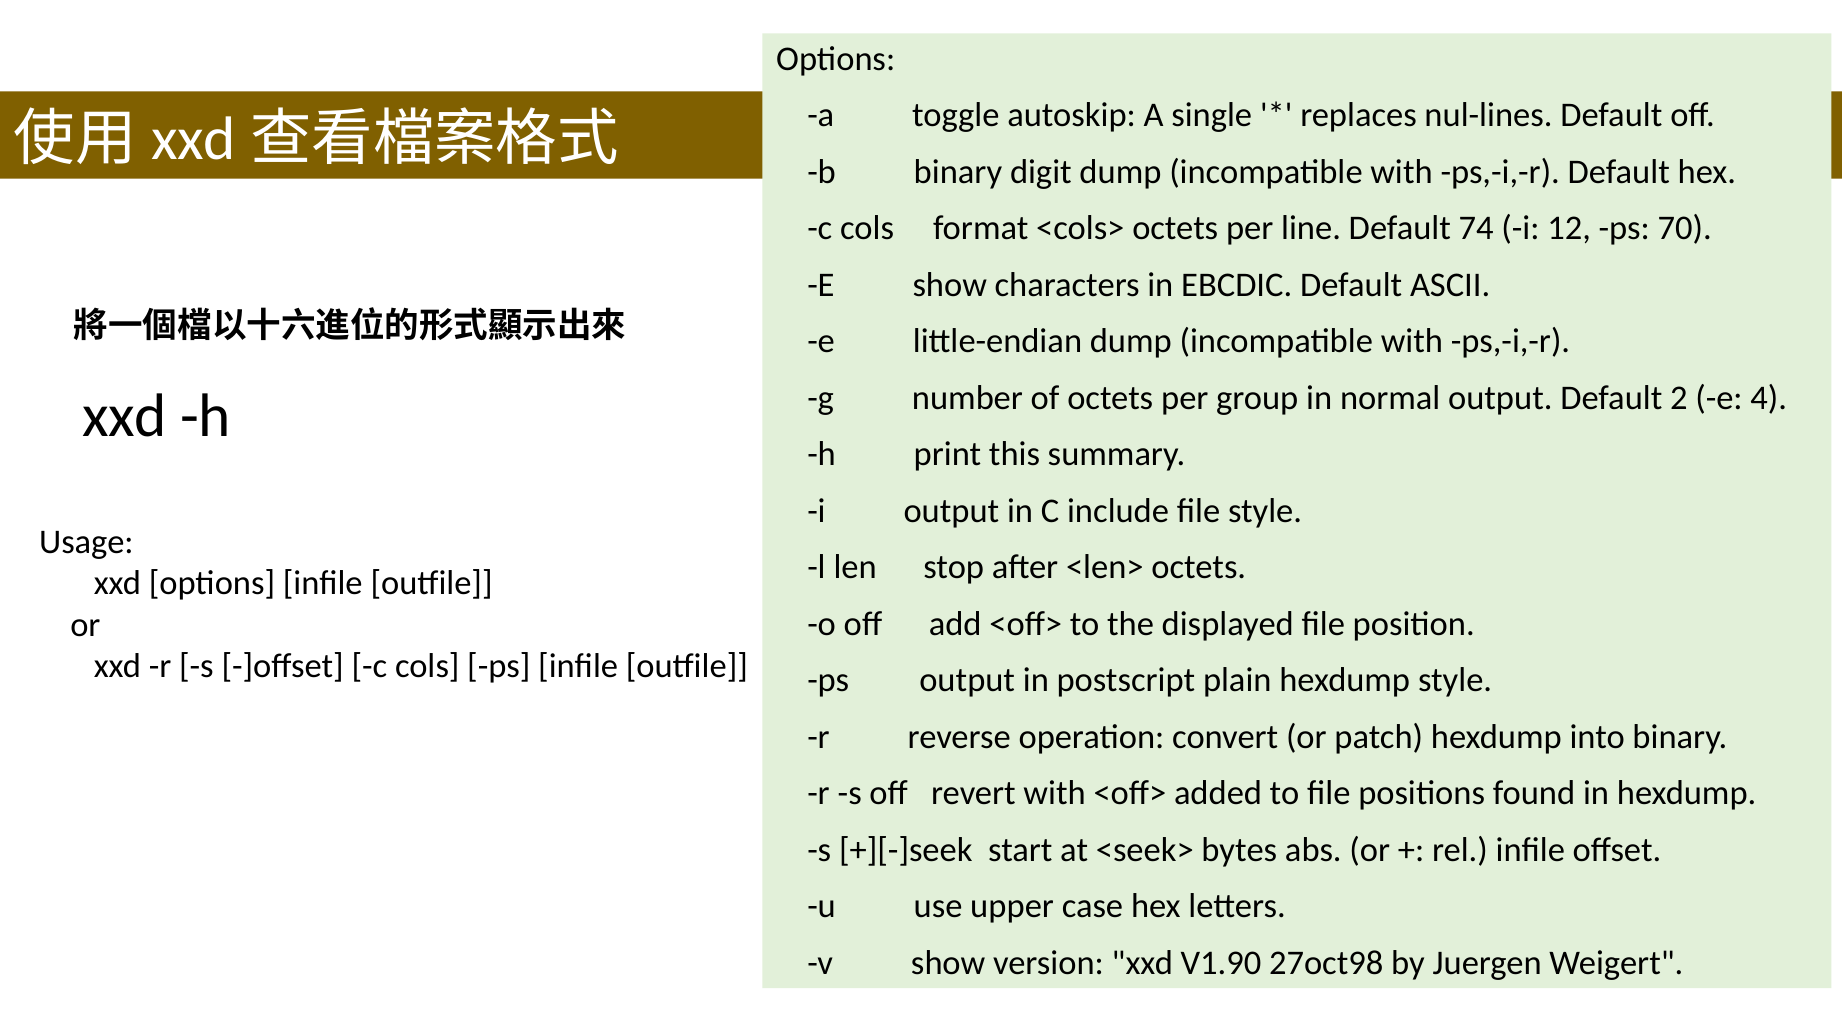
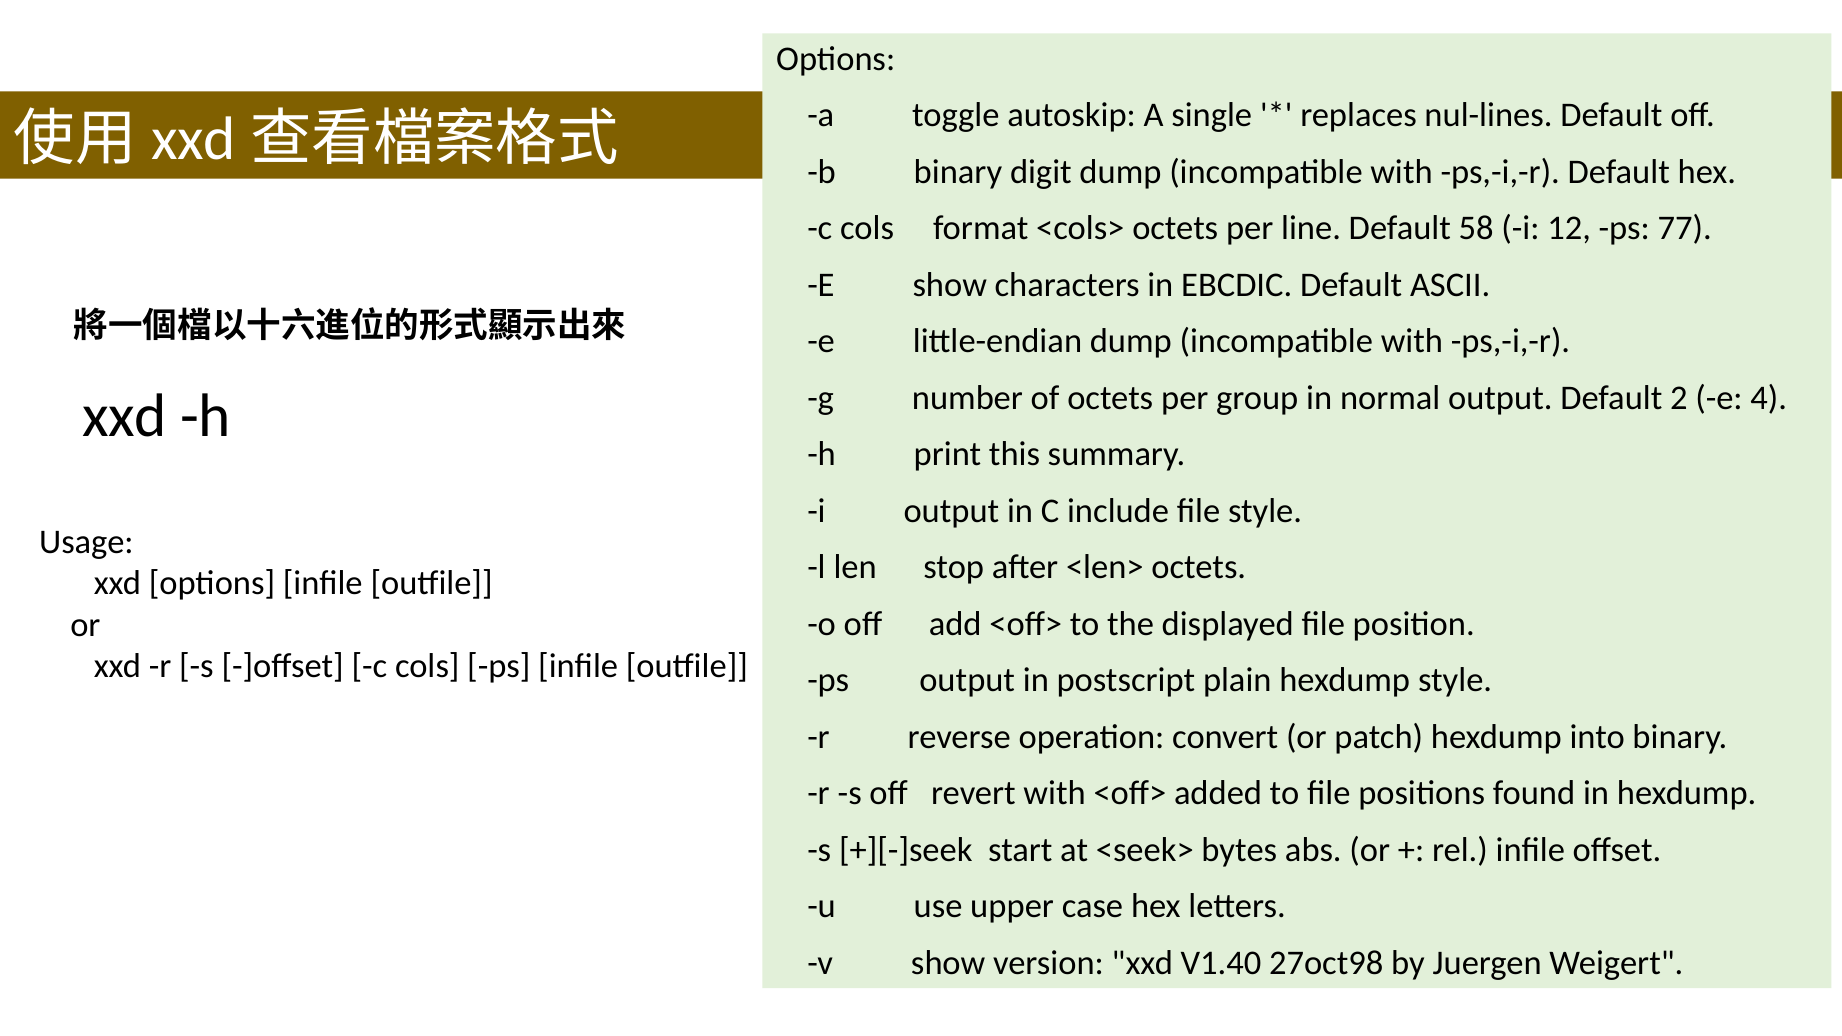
74: 74 -> 58
70: 70 -> 77
V1.90: V1.90 -> V1.40
